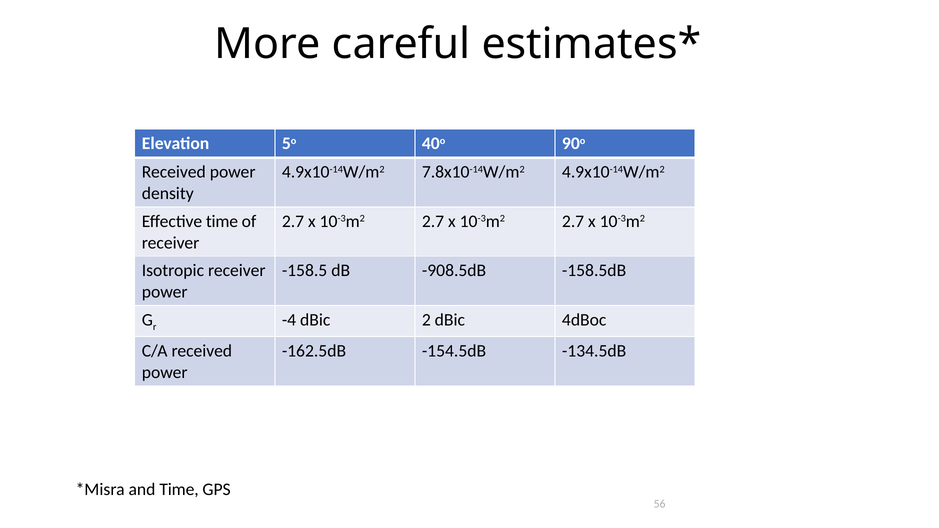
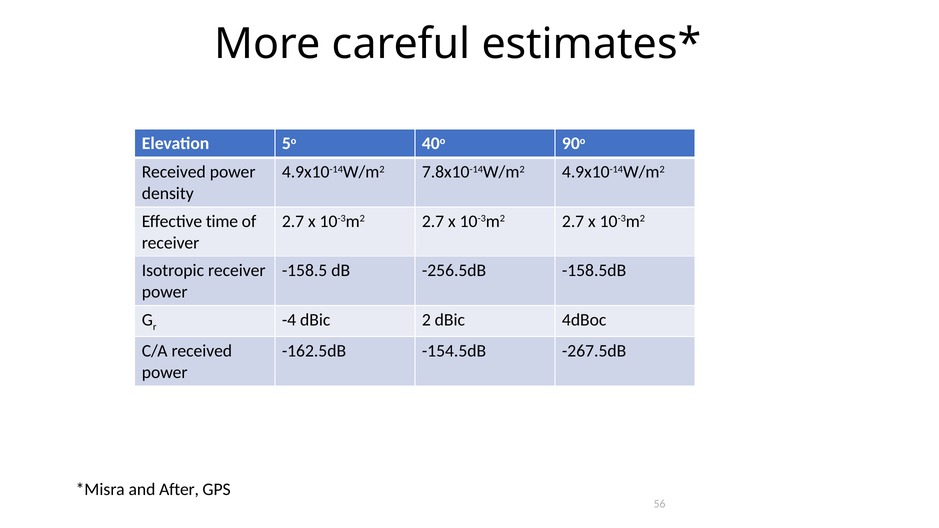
-908.5dB: -908.5dB -> -256.5dB
-134.5dB: -134.5dB -> -267.5dB
and Time: Time -> After
